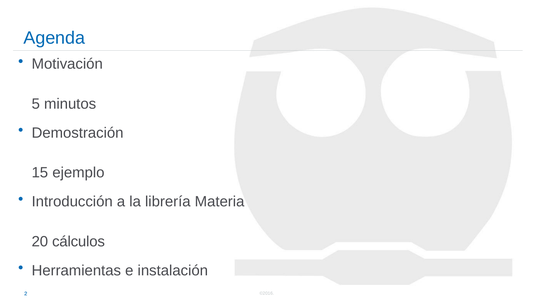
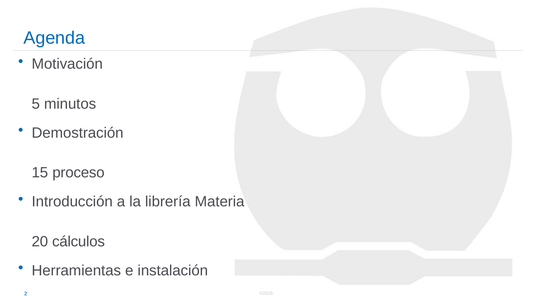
ejemplo: ejemplo -> proceso
